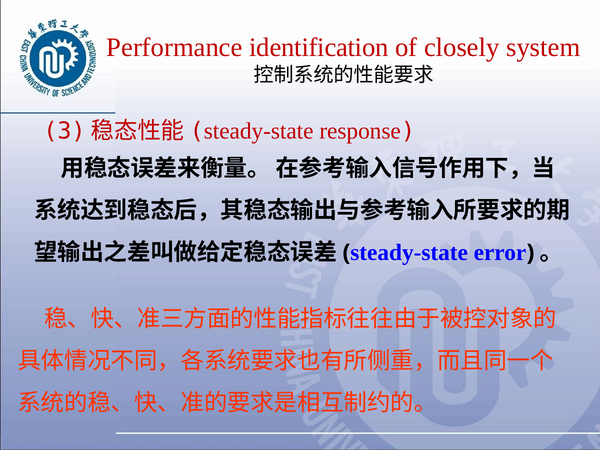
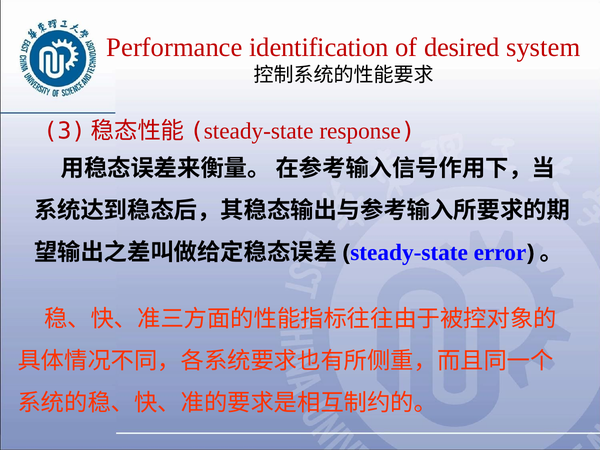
closely: closely -> desired
